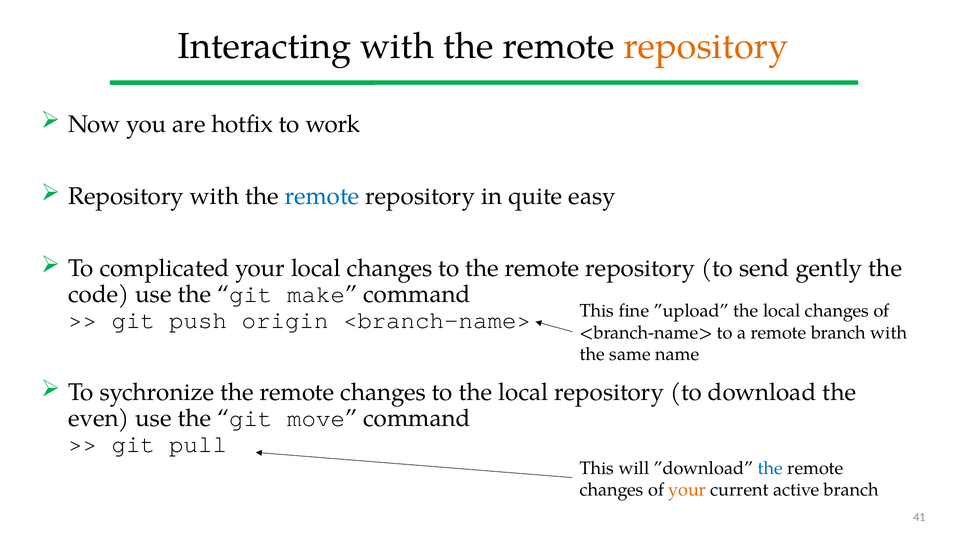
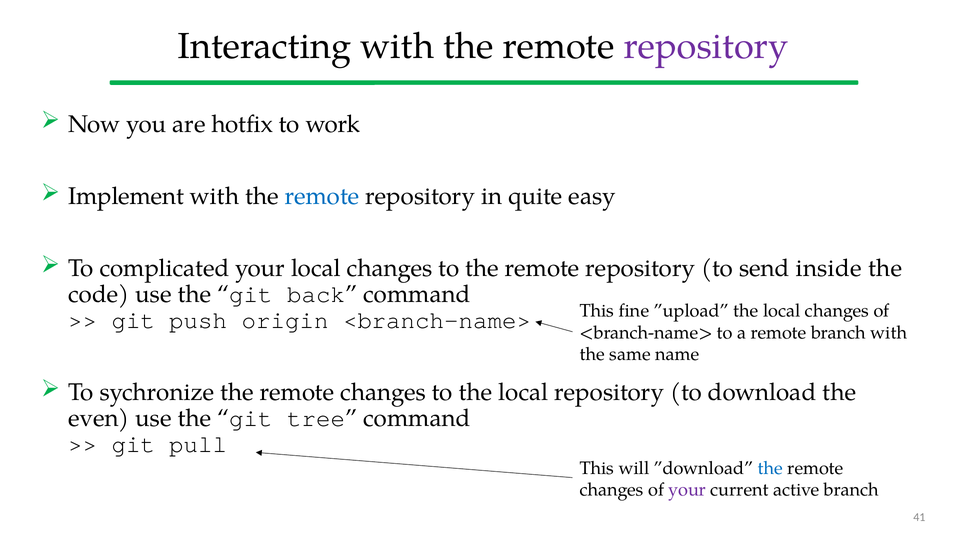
repository at (706, 47) colour: orange -> purple
Repository at (126, 196): Repository -> Implement
gently: gently -> inside
make: make -> back
move: move -> tree
your at (687, 490) colour: orange -> purple
